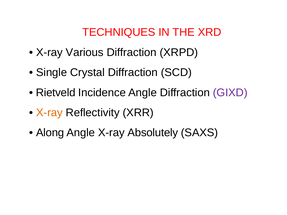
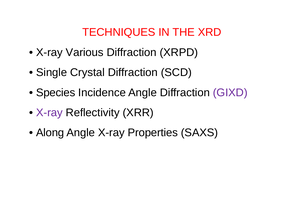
Rietveld: Rietveld -> Species
X-ray at (49, 113) colour: orange -> purple
Absolutely: Absolutely -> Properties
